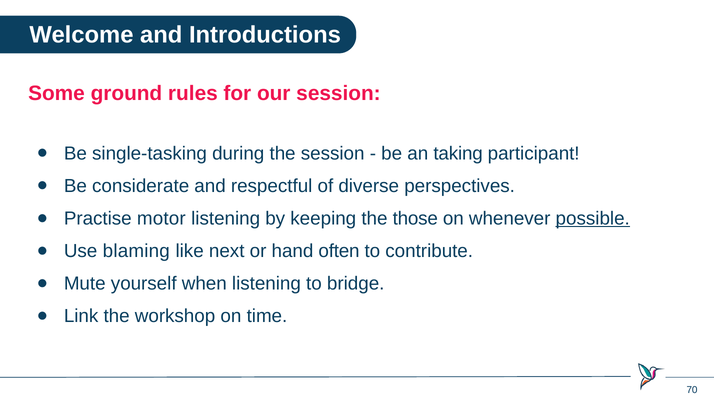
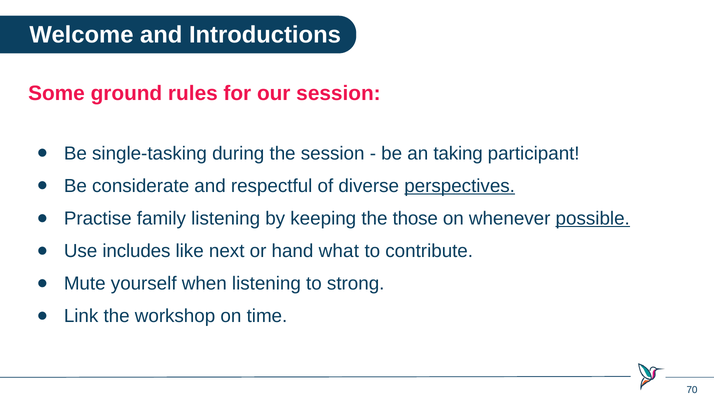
perspectives underline: none -> present
motor: motor -> family
blaming: blaming -> includes
often: often -> what
bridge: bridge -> strong
